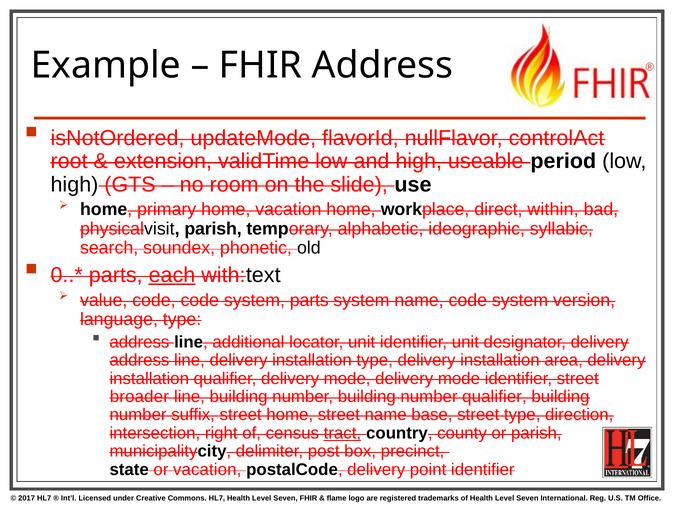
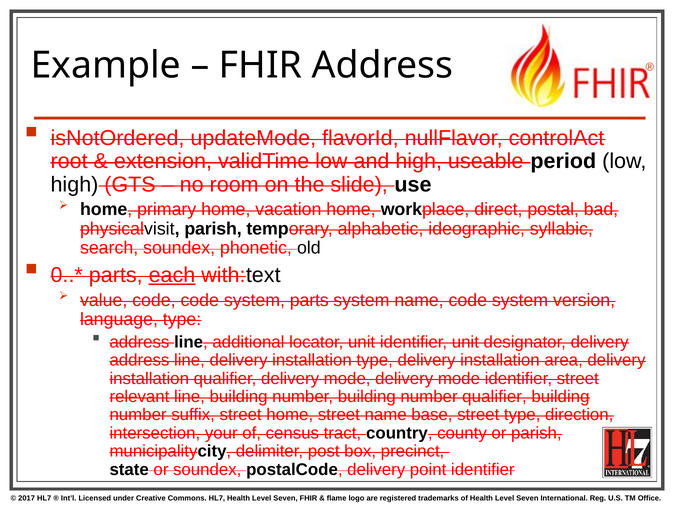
within: within -> postal
broader: broader -> relevant
right: right -> your
tract underline: present -> none
or vacation: vacation -> soundex
